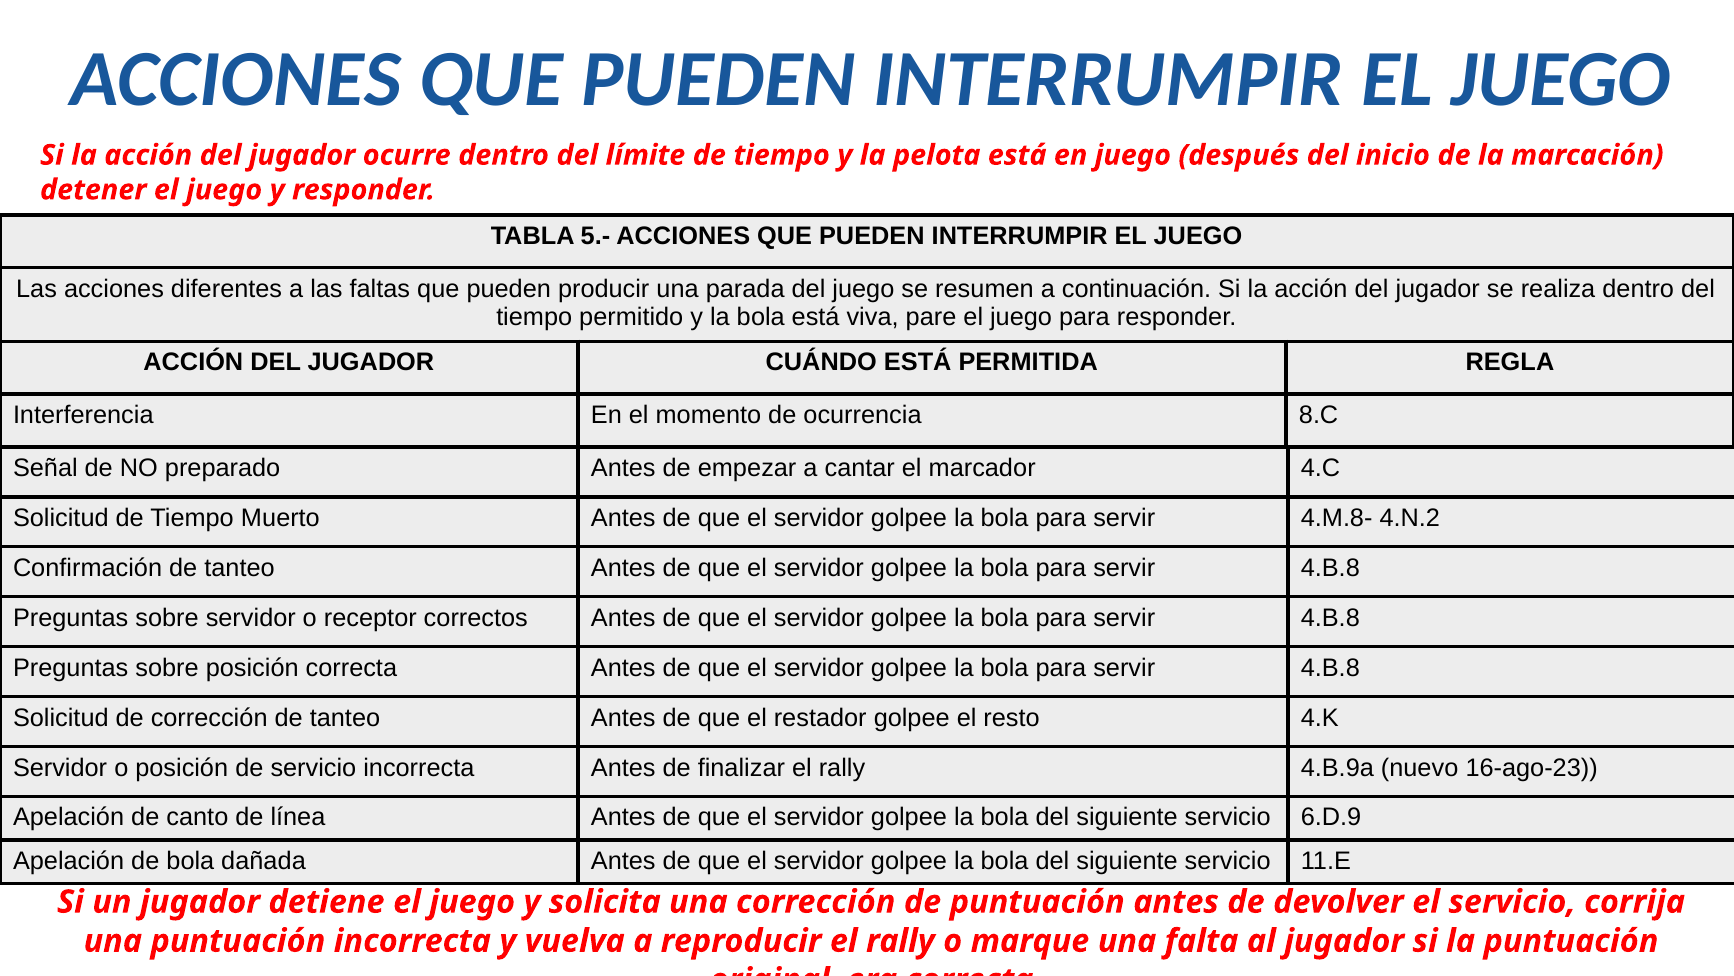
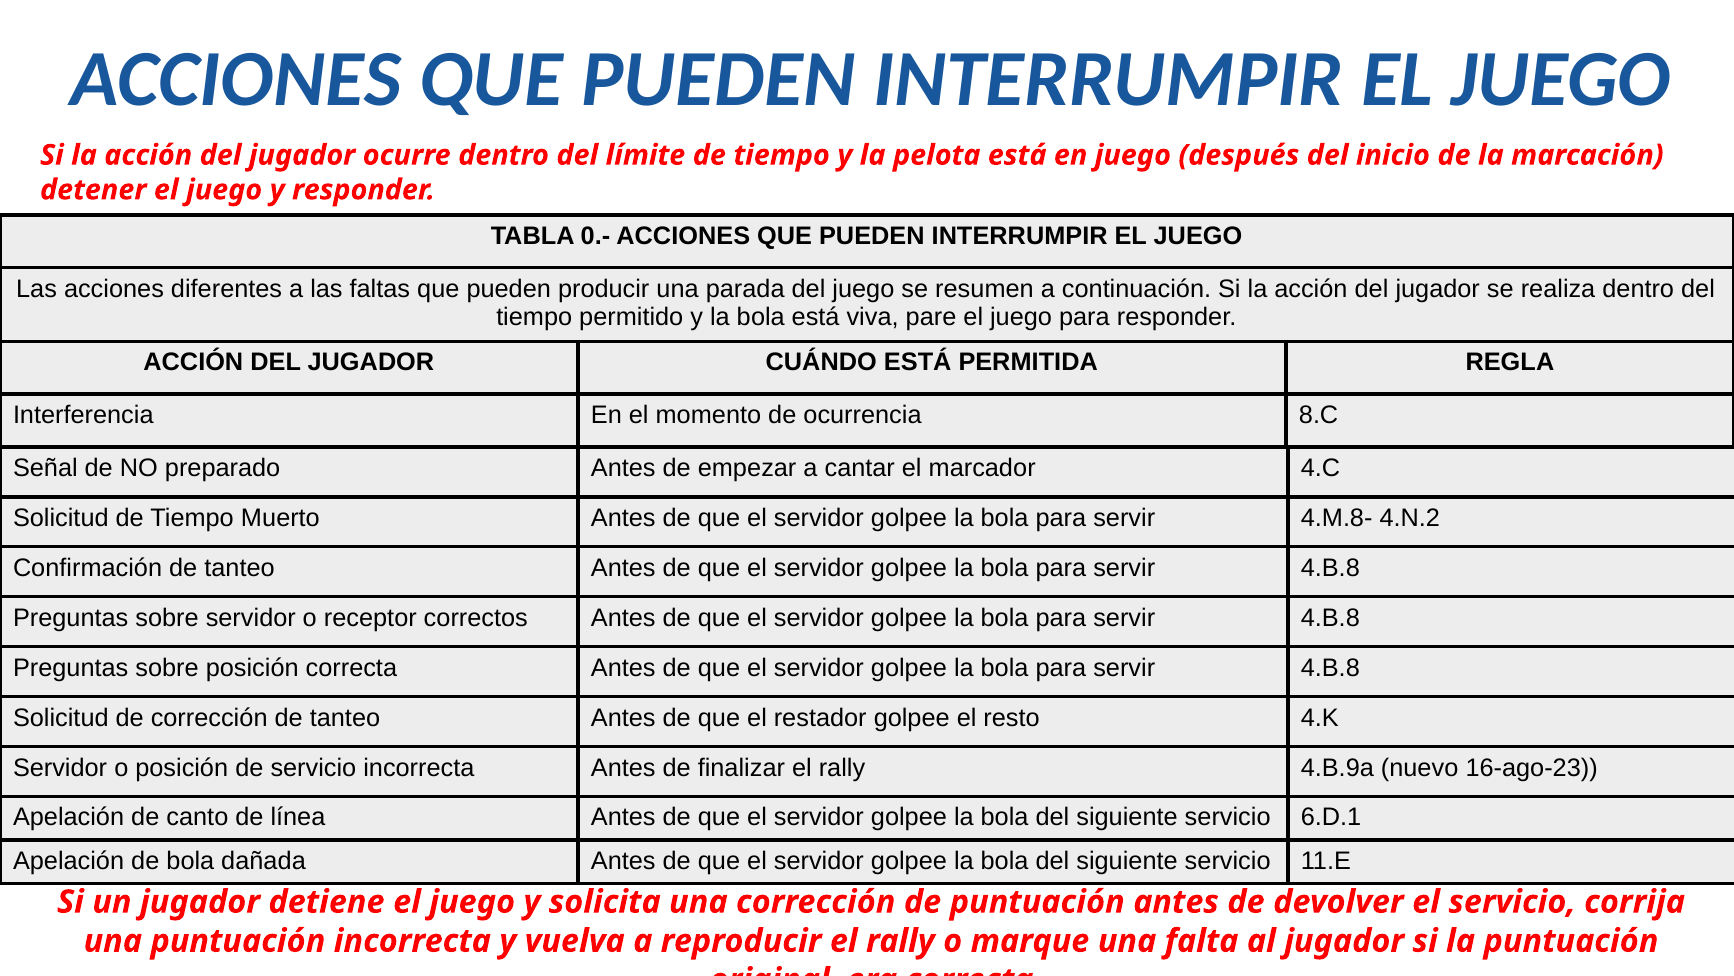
5.-: 5.- -> 0.-
6.D.9: 6.D.9 -> 6.D.1
